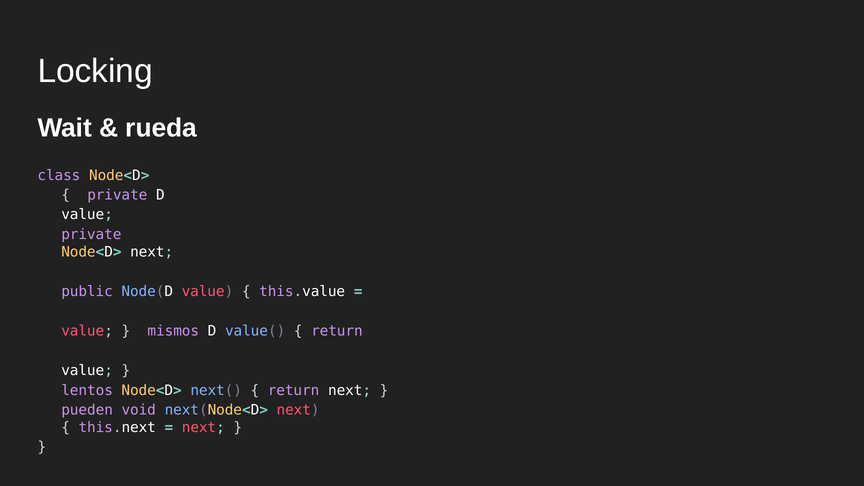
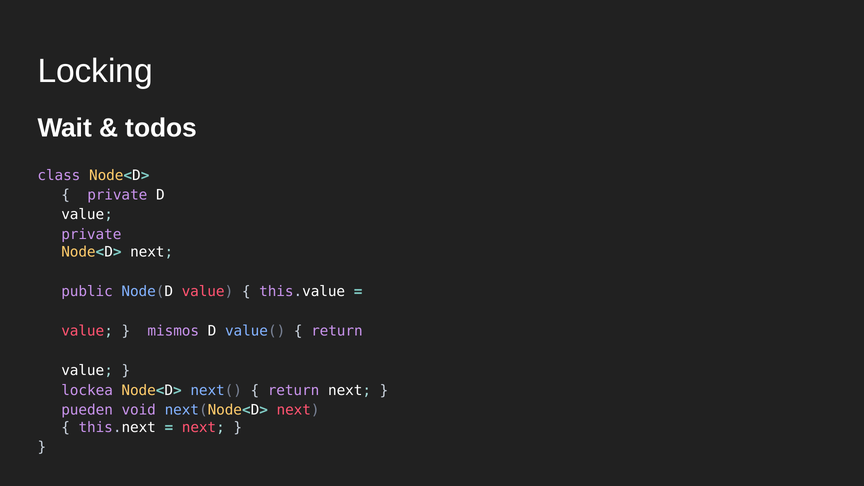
rueda: rueda -> todos
lentos: lentos -> lockea
